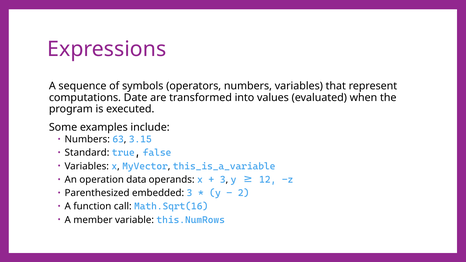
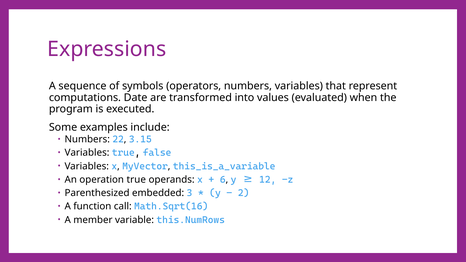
63: 63 -> 22
Standard at (87, 153): Standard -> Variables
operation data: data -> true
3 at (223, 180): 3 -> 6
